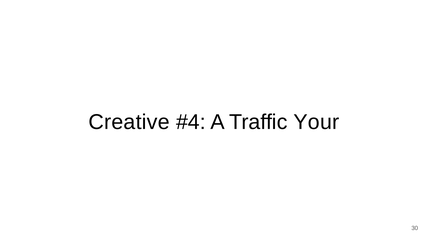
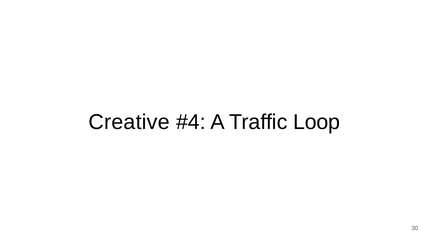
Your: Your -> Loop
